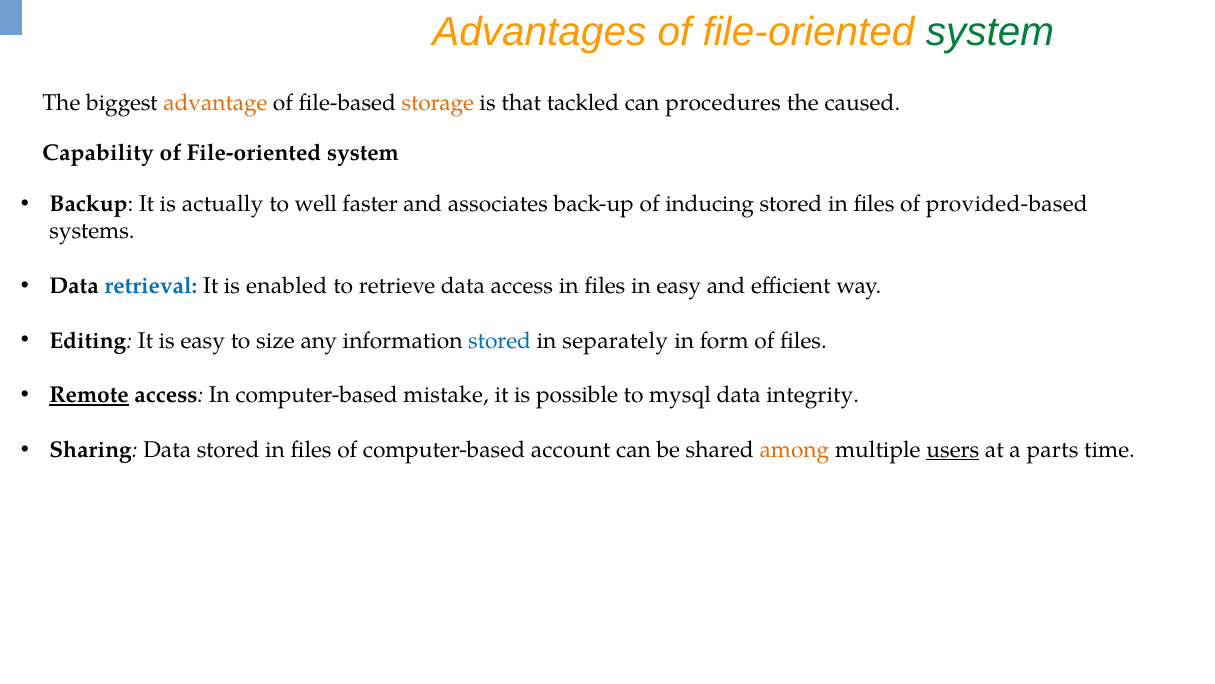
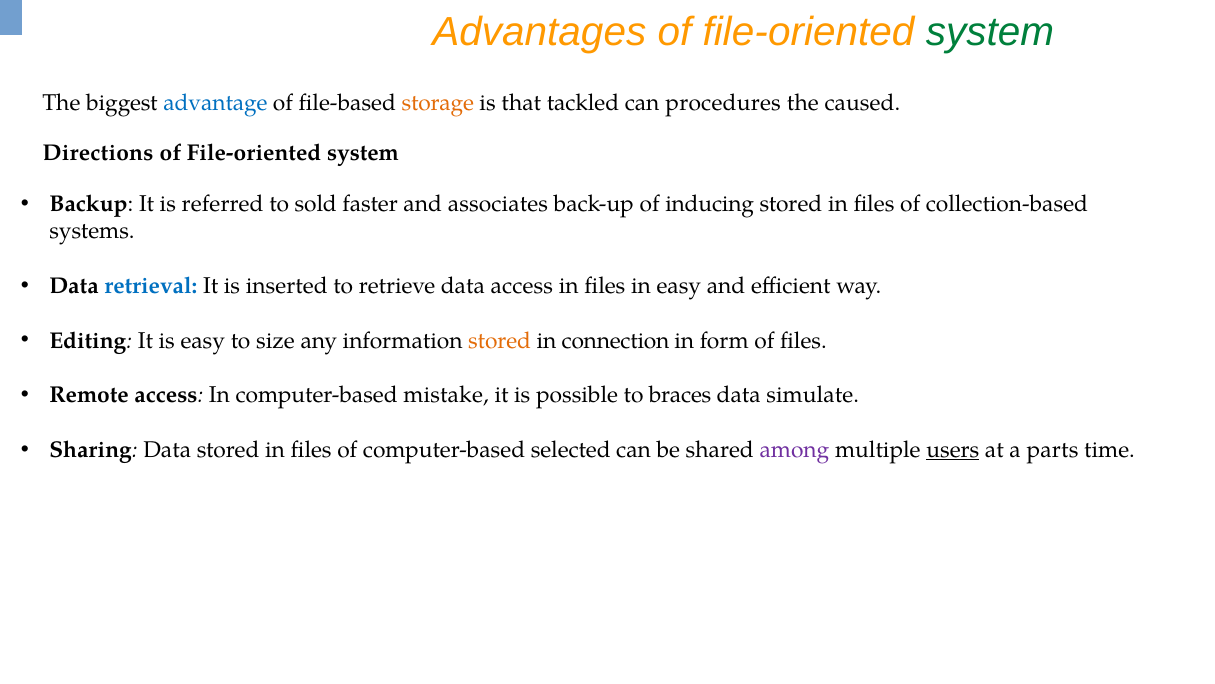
advantage colour: orange -> blue
Capability: Capability -> Directions
actually: actually -> referred
well: well -> sold
provided-based: provided-based -> collection-based
enabled: enabled -> inserted
stored at (500, 340) colour: blue -> orange
separately: separately -> connection
Remote underline: present -> none
mysql: mysql -> braces
integrity: integrity -> simulate
account: account -> selected
among colour: orange -> purple
